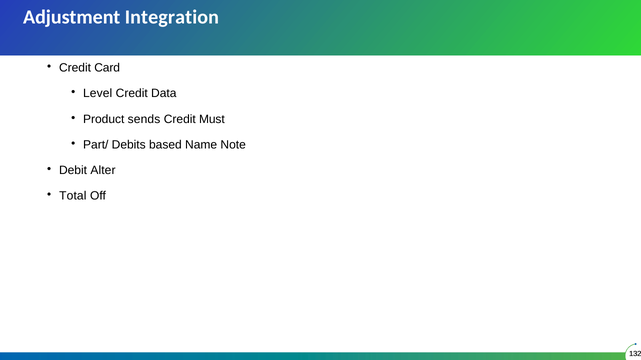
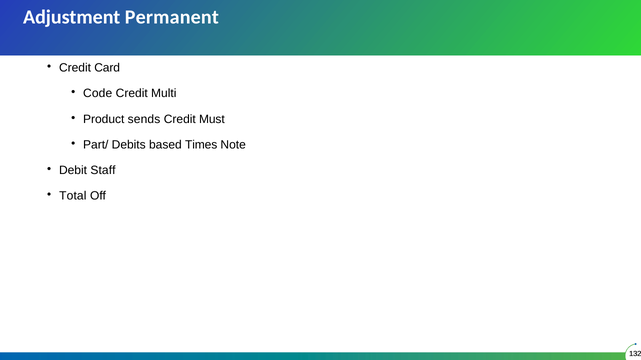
Integration: Integration -> Permanent
Level: Level -> Code
Data: Data -> Multi
Name: Name -> Times
Alter: Alter -> Staff
